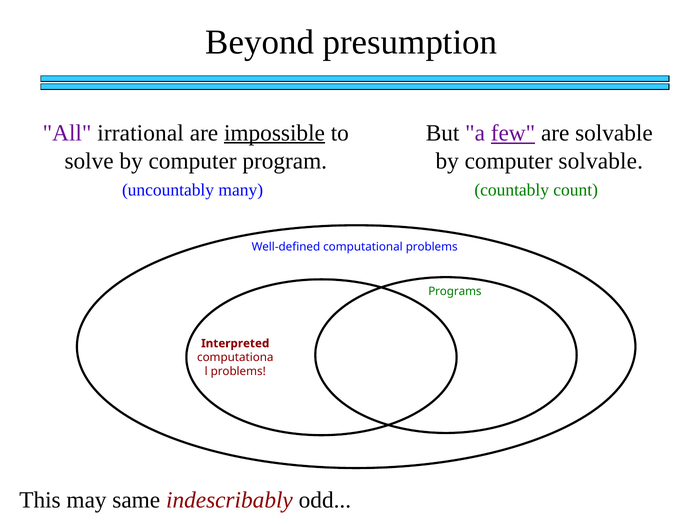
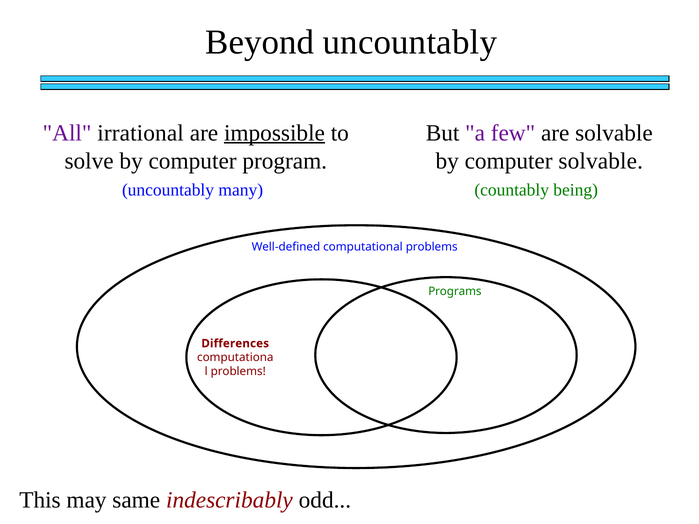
Beyond presumption: presumption -> uncountably
few underline: present -> none
count: count -> being
Interpreted: Interpreted -> Differences
